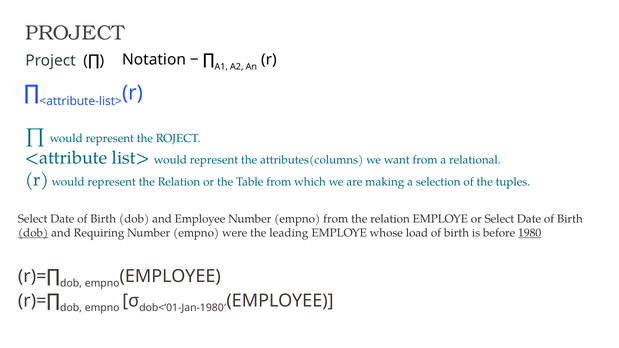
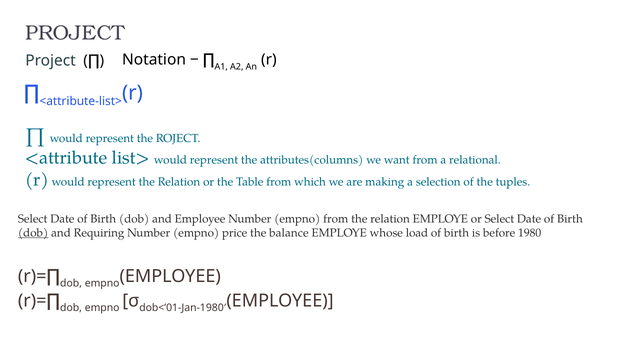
were: were -> price
leading: leading -> balance
1980 underline: present -> none
